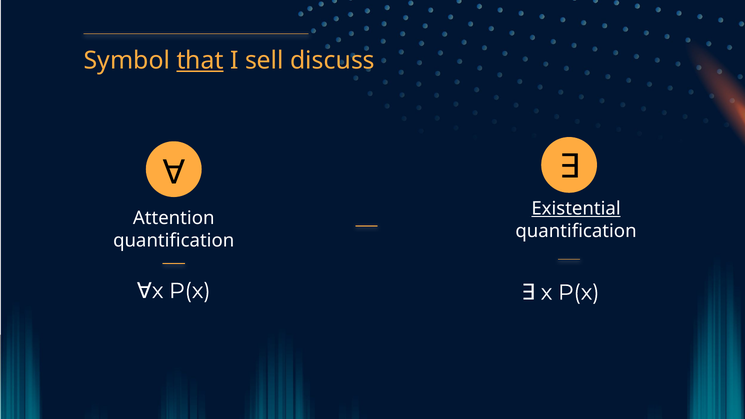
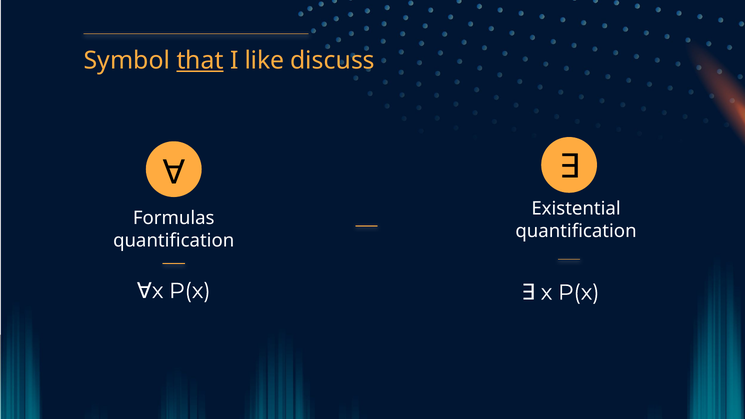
sell: sell -> like
Existential underline: present -> none
Attention: Attention -> Formulas
